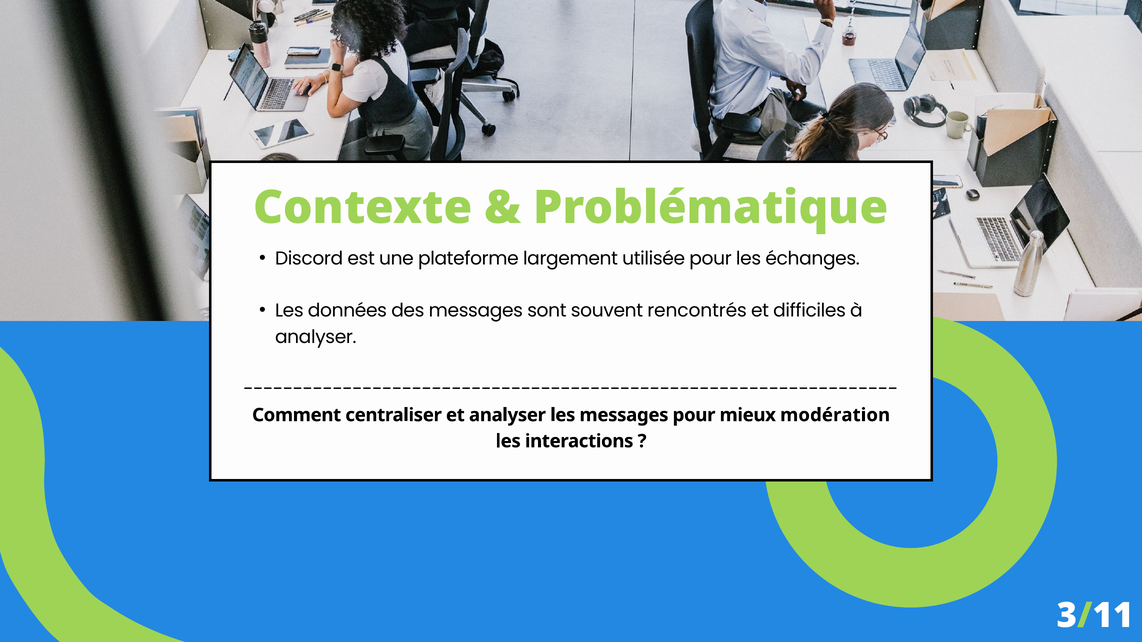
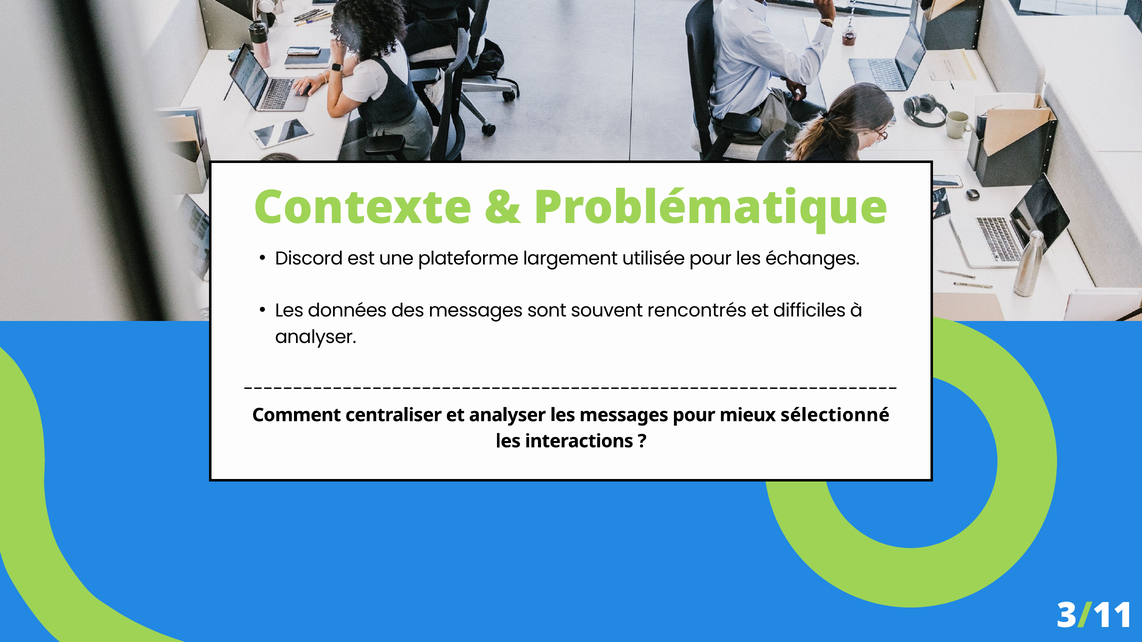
modération: modération -> sélectionné
